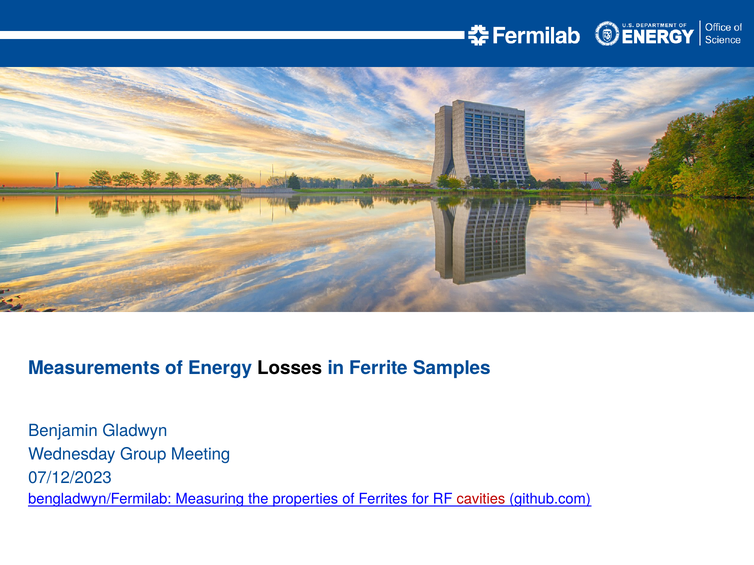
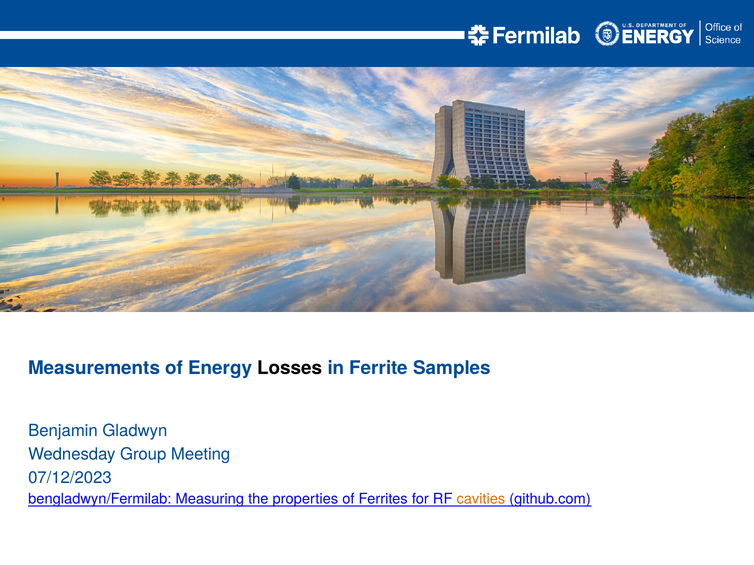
cavities colour: red -> orange
